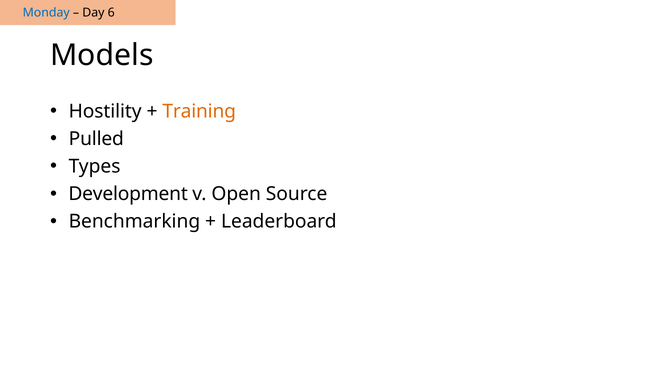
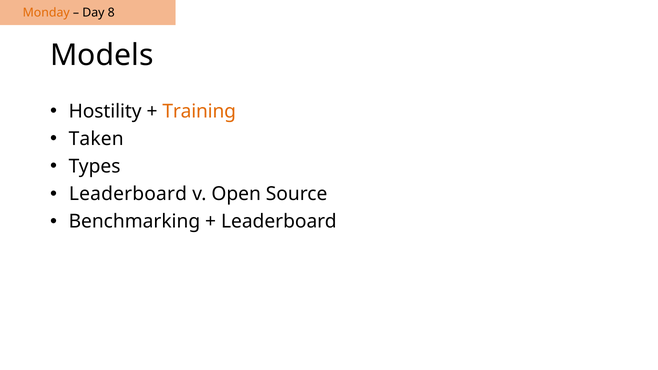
Monday colour: blue -> orange
6: 6 -> 8
Pulled: Pulled -> Taken
Development at (128, 194): Development -> Leaderboard
